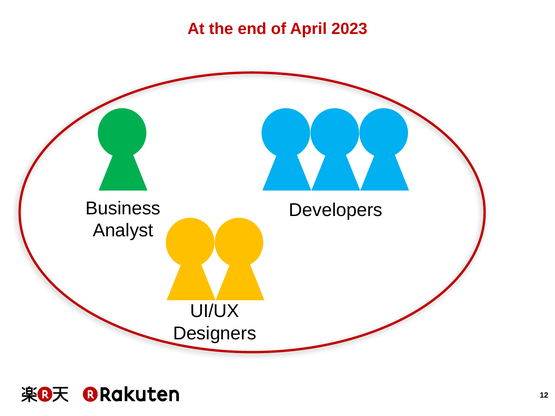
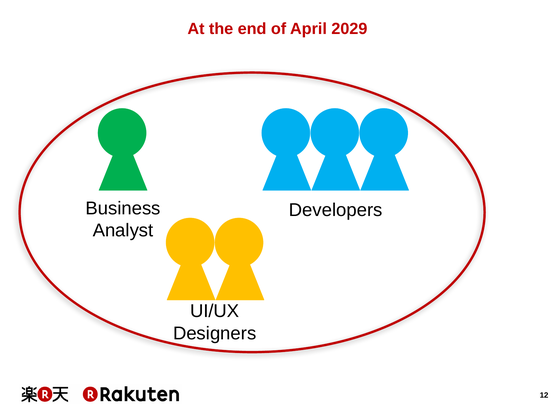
2023: 2023 -> 2029
